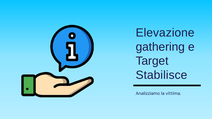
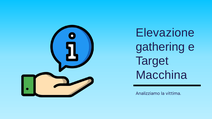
Stabilisce: Stabilisce -> Macchina
